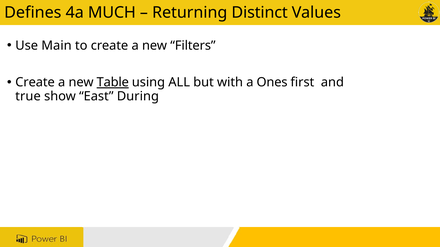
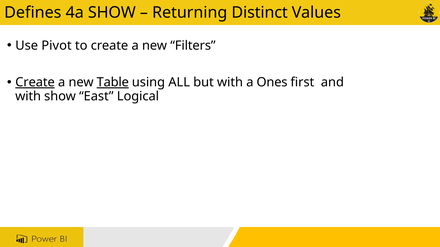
4a MUCH: MUCH -> SHOW
Main: Main -> Pivot
Create at (35, 83) underline: none -> present
true at (28, 96): true -> with
During: During -> Logical
